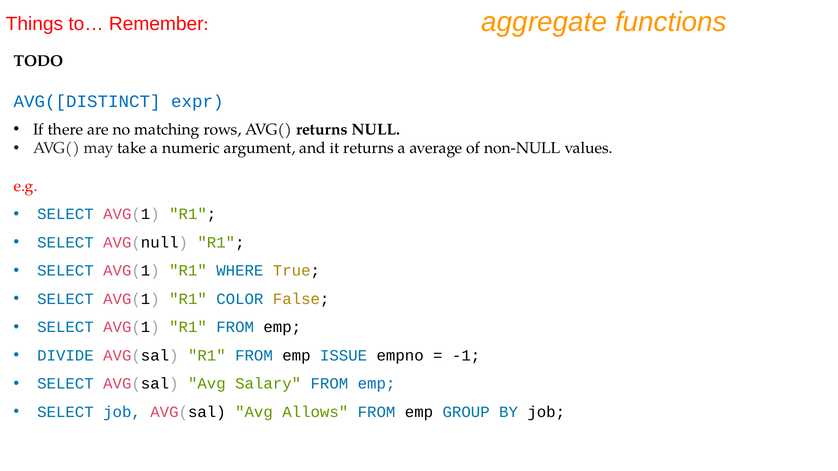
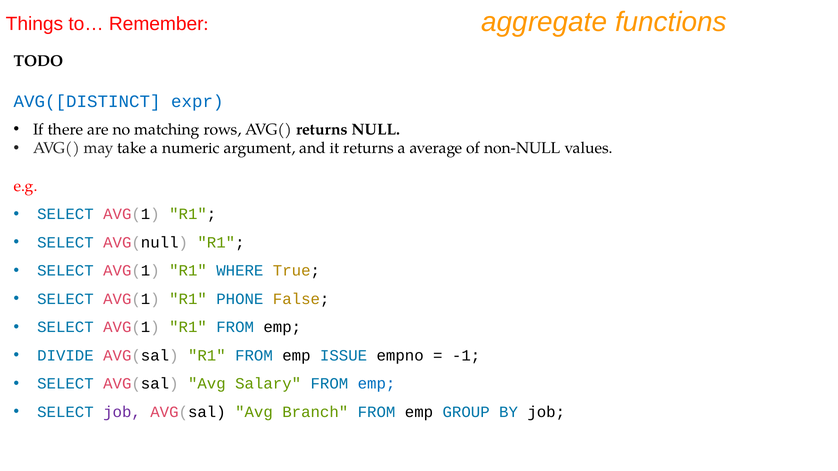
COLOR: COLOR -> PHONE
job at (122, 412) colour: blue -> purple
Allows: Allows -> Branch
